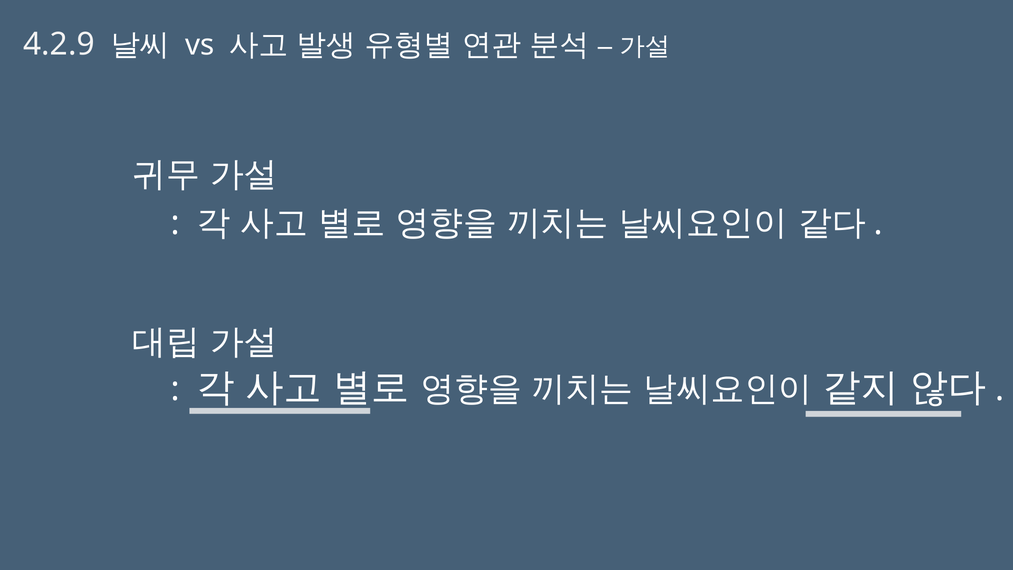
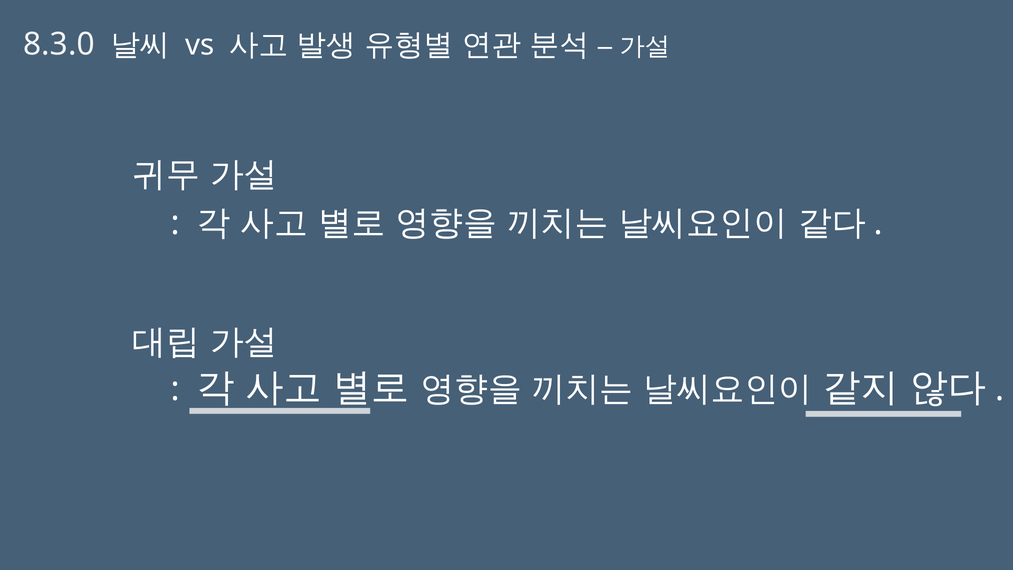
4.2.9: 4.2.9 -> 8.3.0
